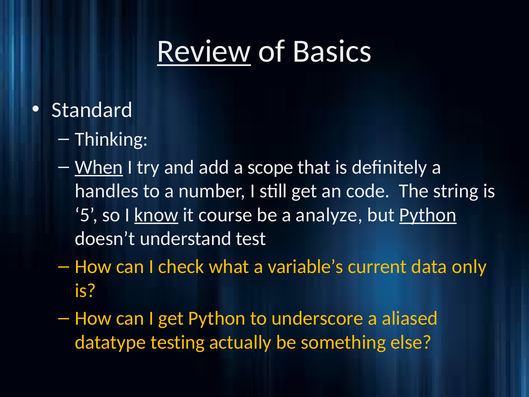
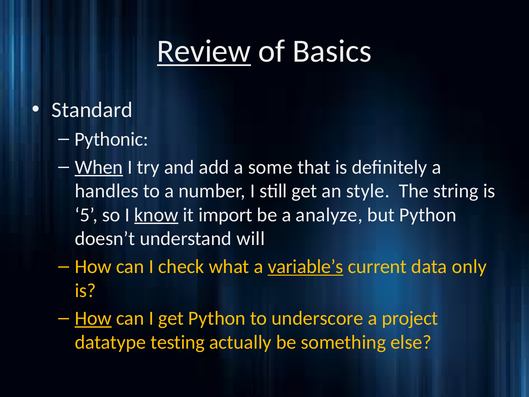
Thinking: Thinking -> Pythonic
scope: scope -> some
code: code -> style
course: course -> import
Python at (428, 215) underline: present -> none
test: test -> will
variable’s underline: none -> present
How at (93, 318) underline: none -> present
aliased: aliased -> project
